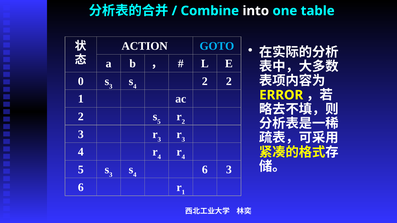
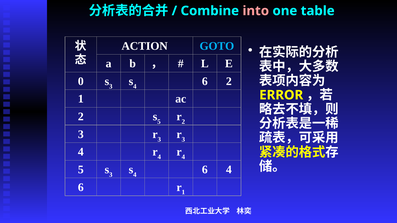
into colour: white -> pink
2 at (205, 81): 2 -> 6
6 3: 3 -> 4
